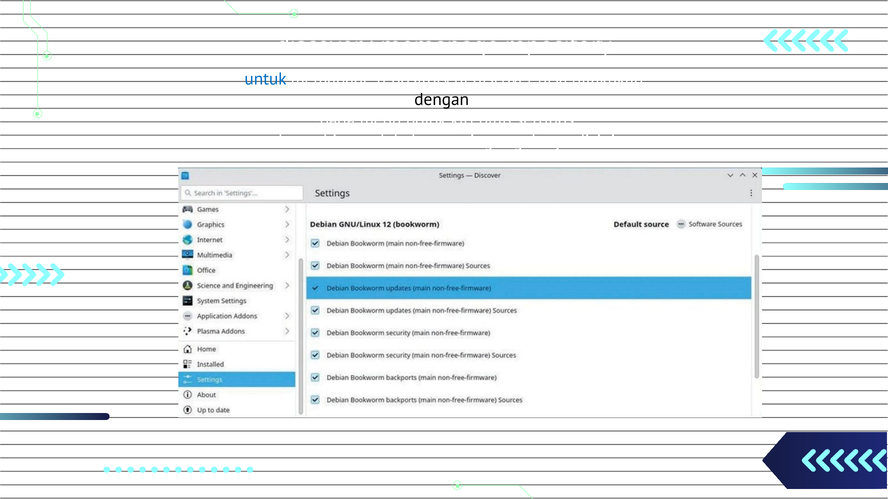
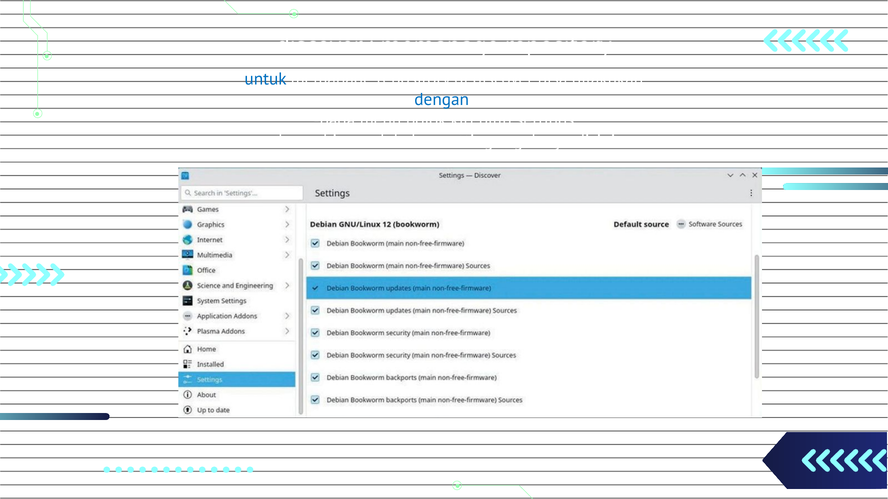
dengan colour: black -> blue
